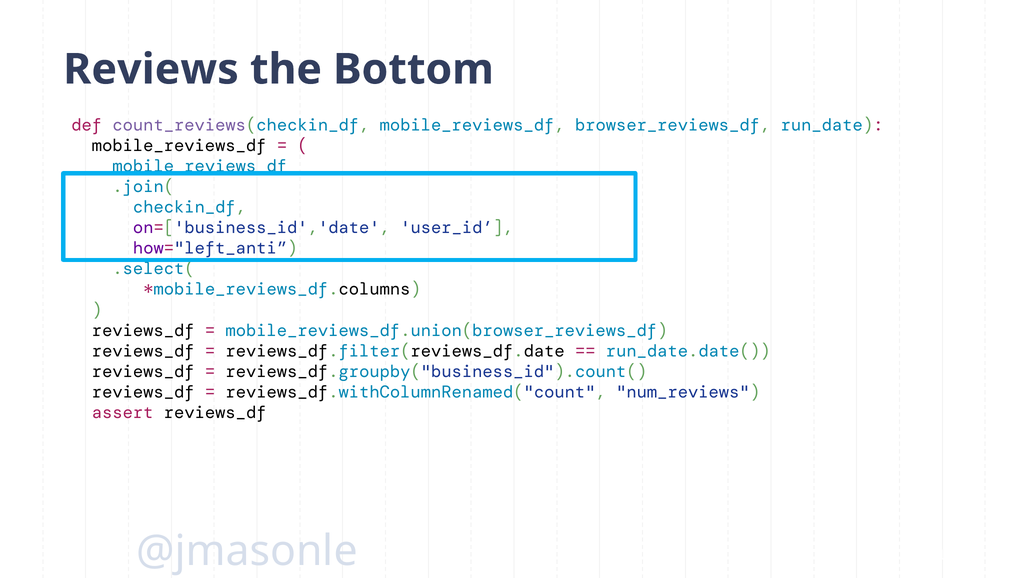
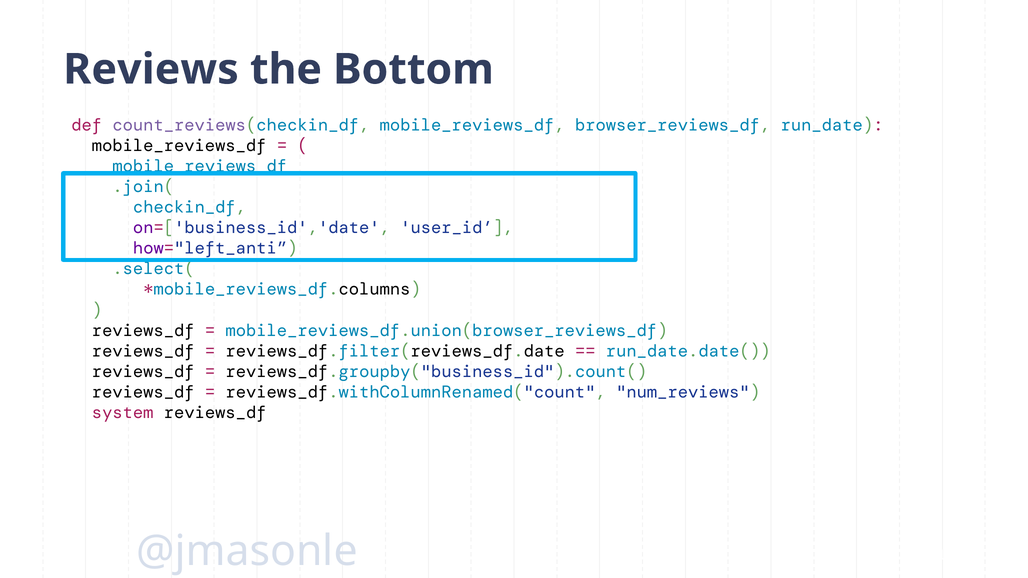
assert: assert -> system
